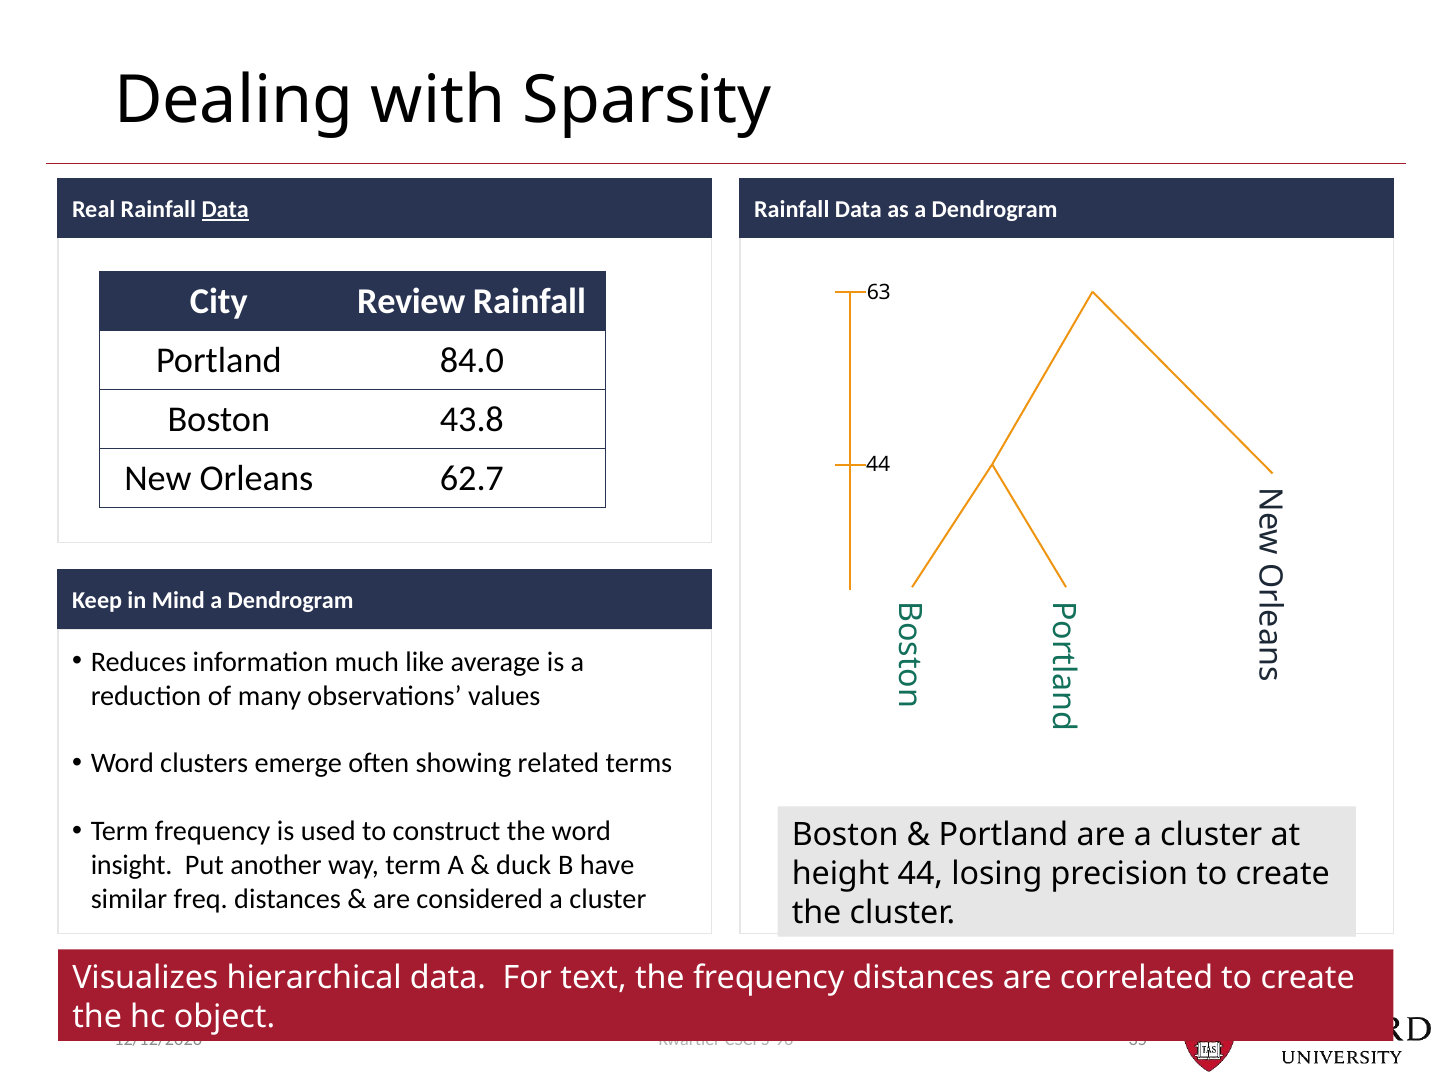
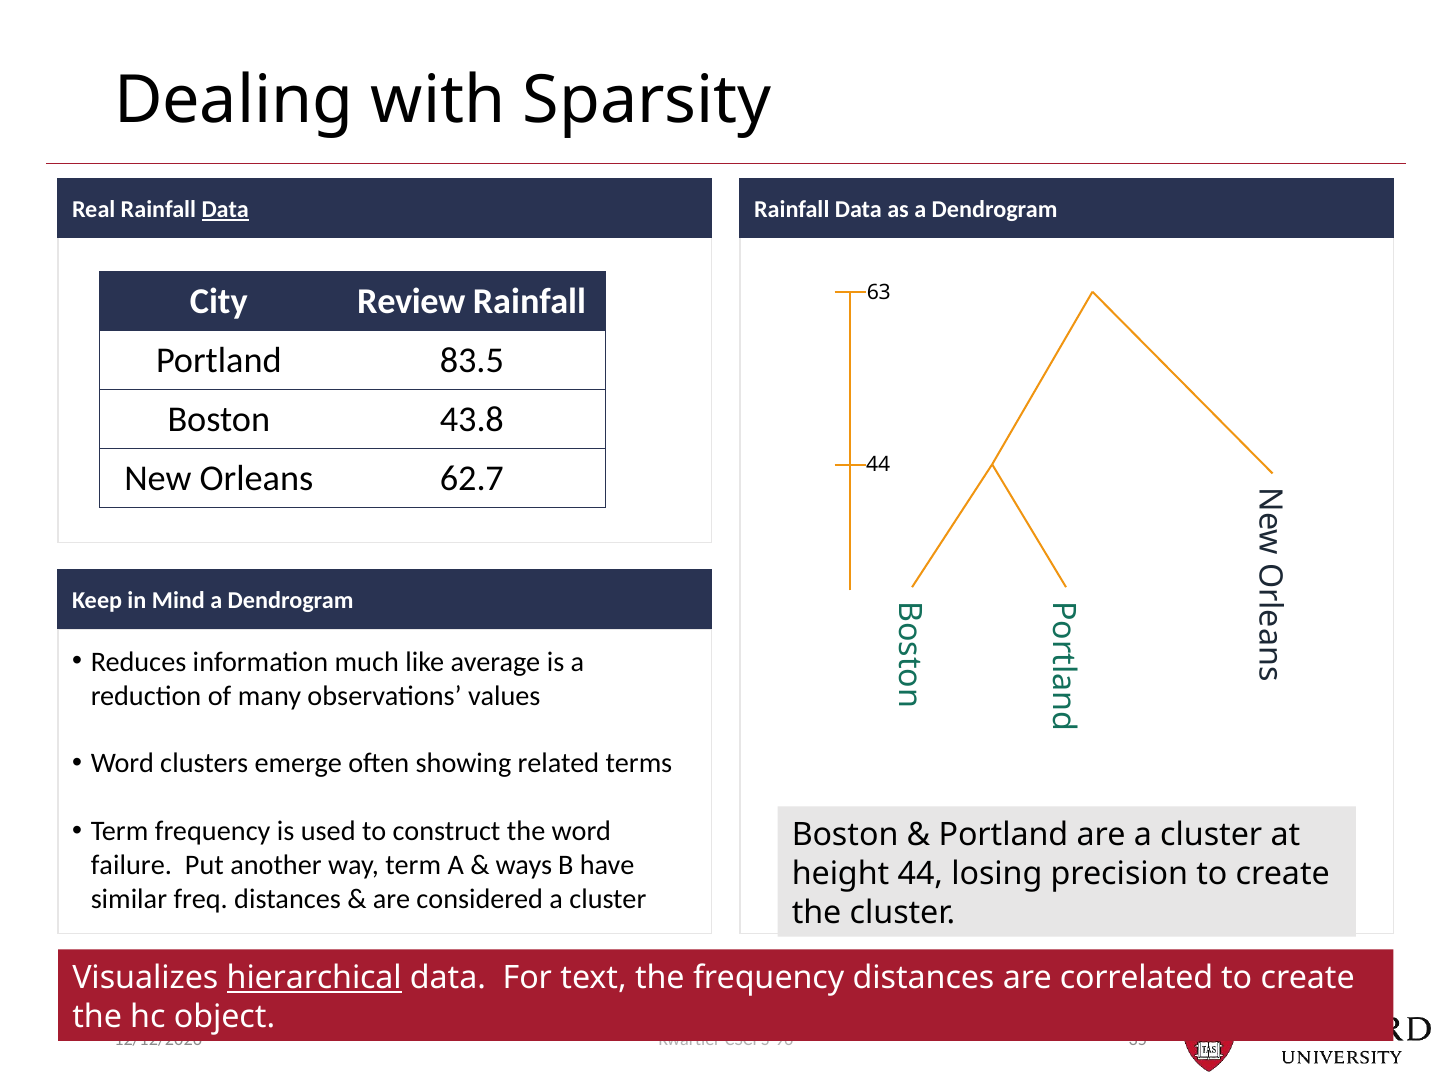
84.0: 84.0 -> 83.5
insight: insight -> failure
duck: duck -> ways
hierarchical underline: none -> present
